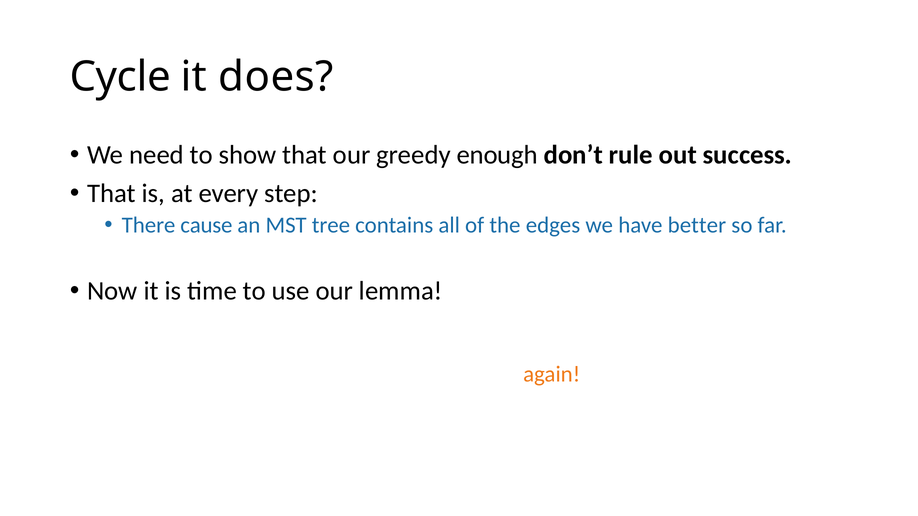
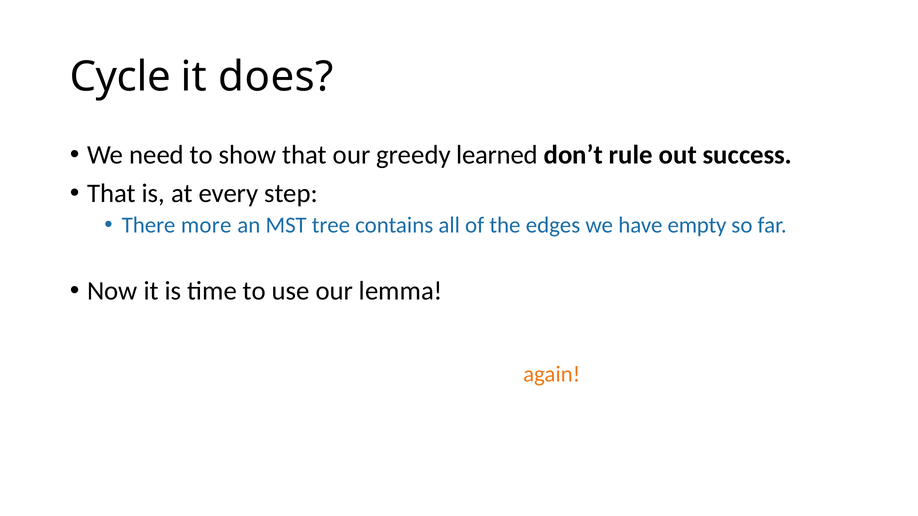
enough: enough -> learned
cause: cause -> more
better: better -> empty
